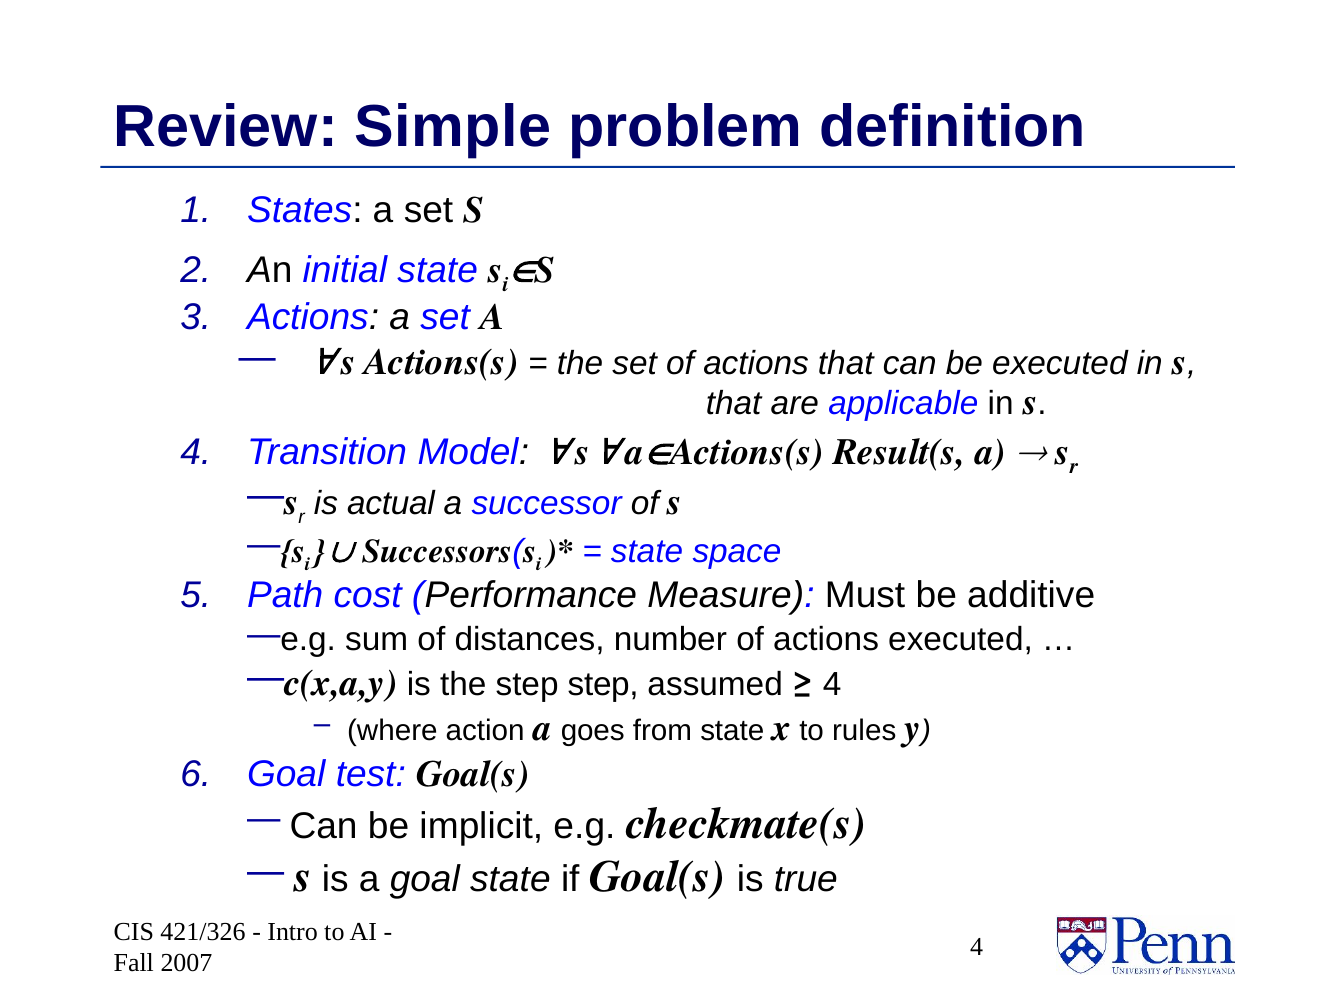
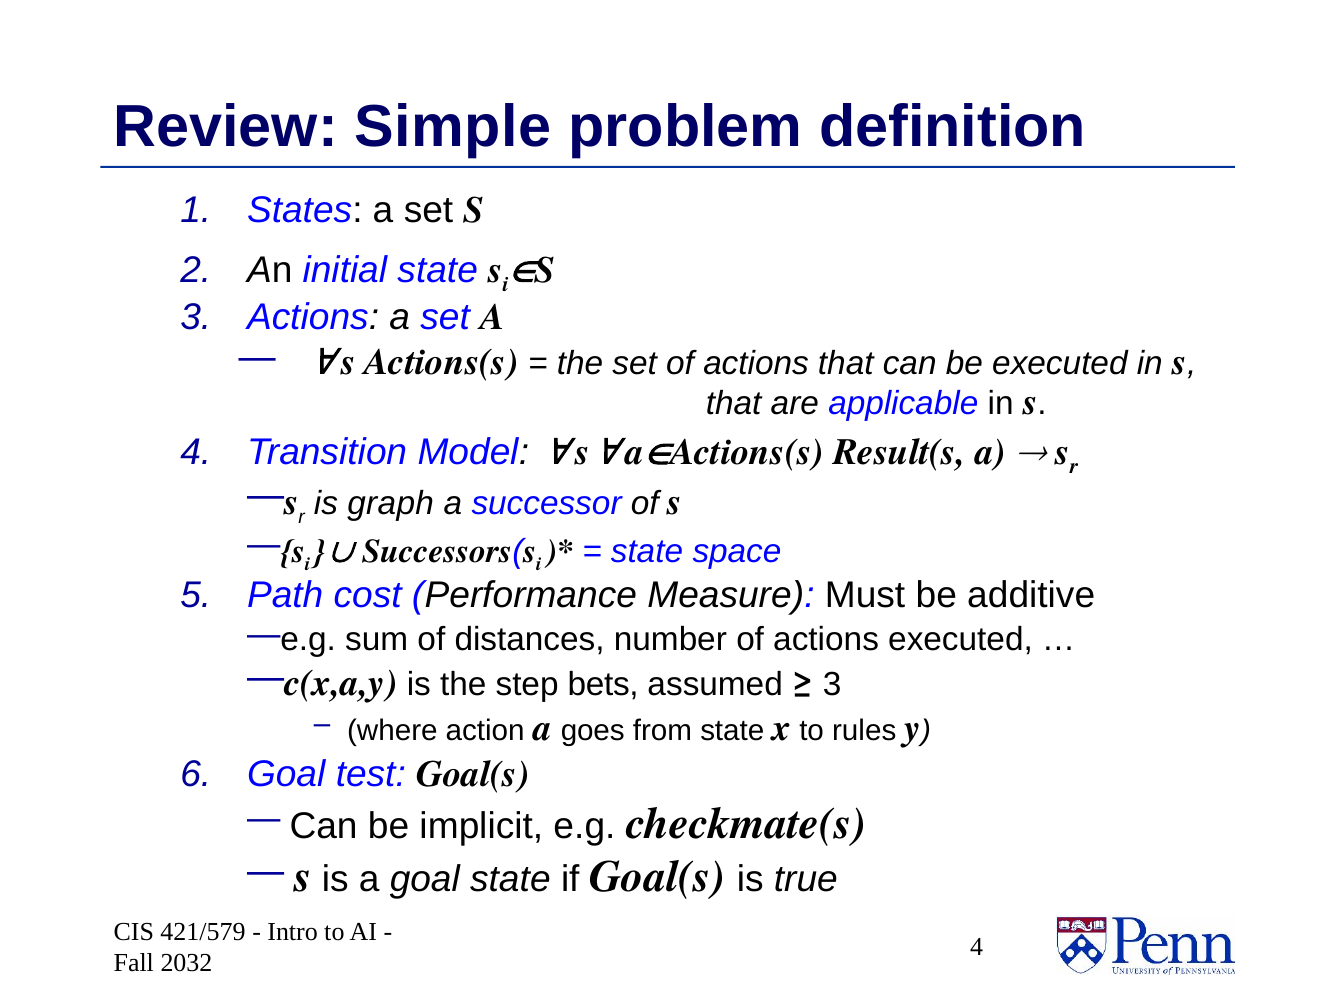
actual: actual -> graph
step step: step -> bets
4 at (832, 684): 4 -> 3
421/326: 421/326 -> 421/579
2007: 2007 -> 2032
